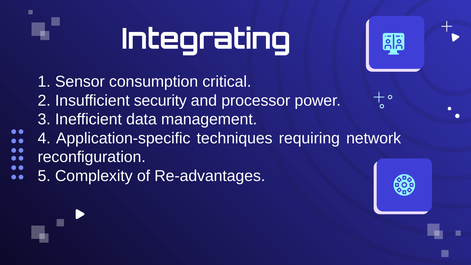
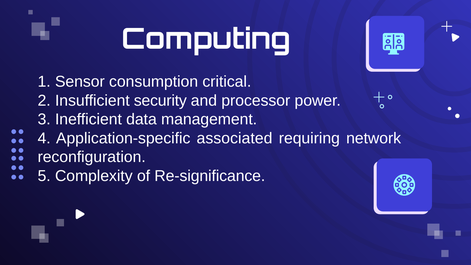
Integrating: Integrating -> Computing
techniques: techniques -> associated
Re-advantages: Re-advantages -> Re-significance
